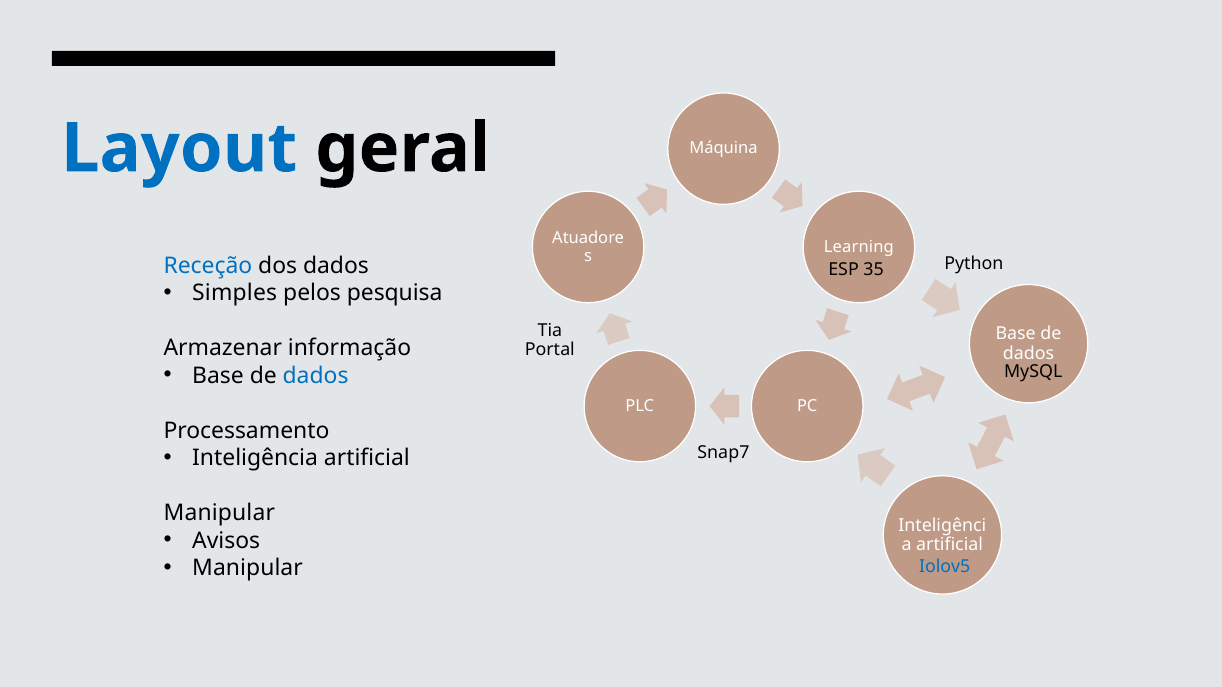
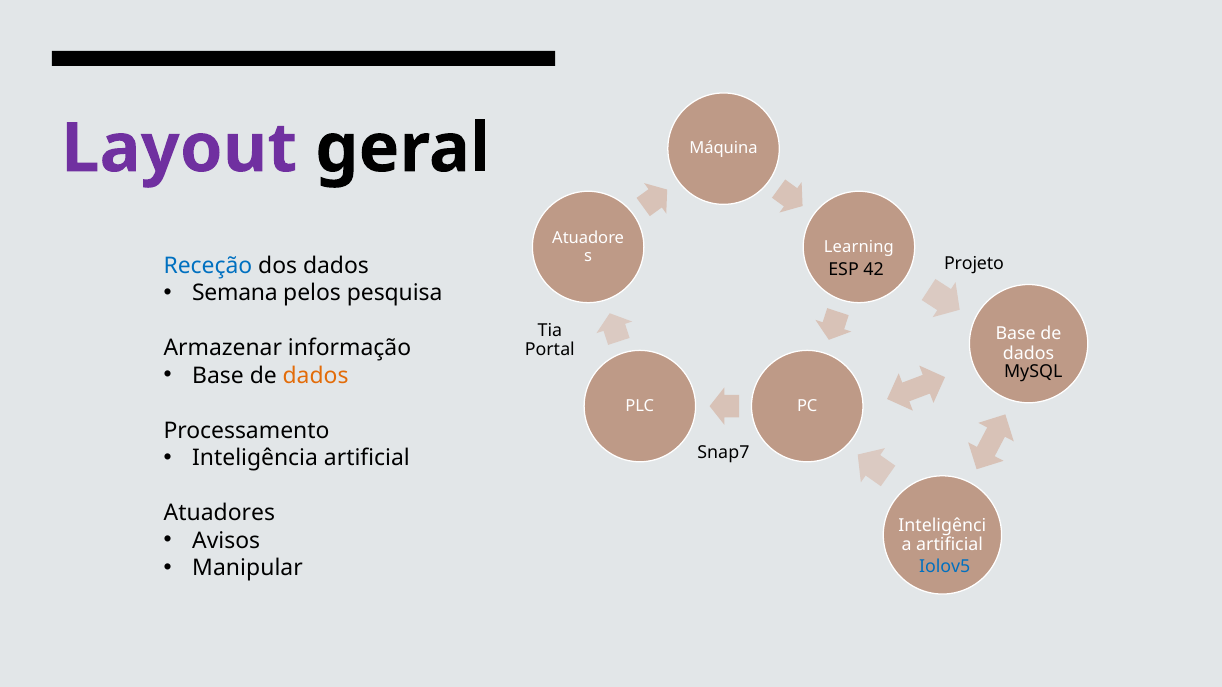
Layout colour: blue -> purple
Python: Python -> Projeto
35: 35 -> 42
Simples: Simples -> Semana
dados at (316, 376) colour: blue -> orange
Manipular at (219, 513): Manipular -> Atuadores
